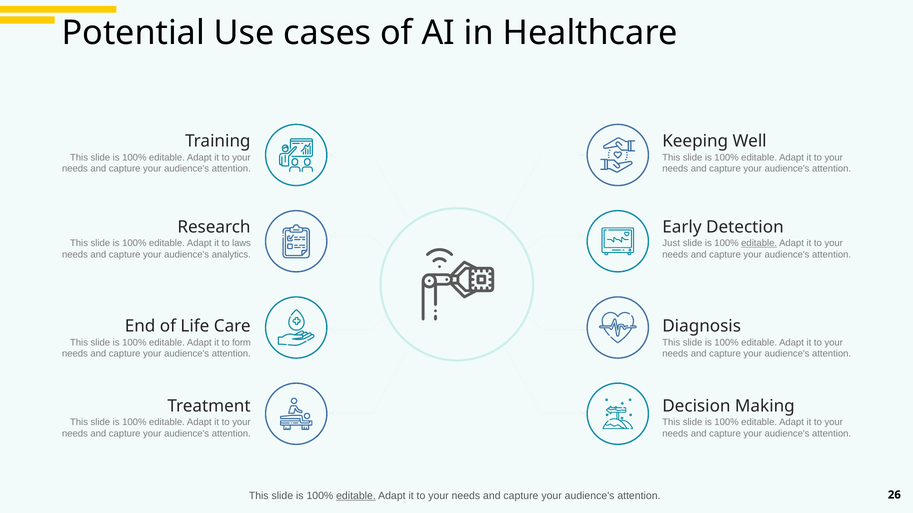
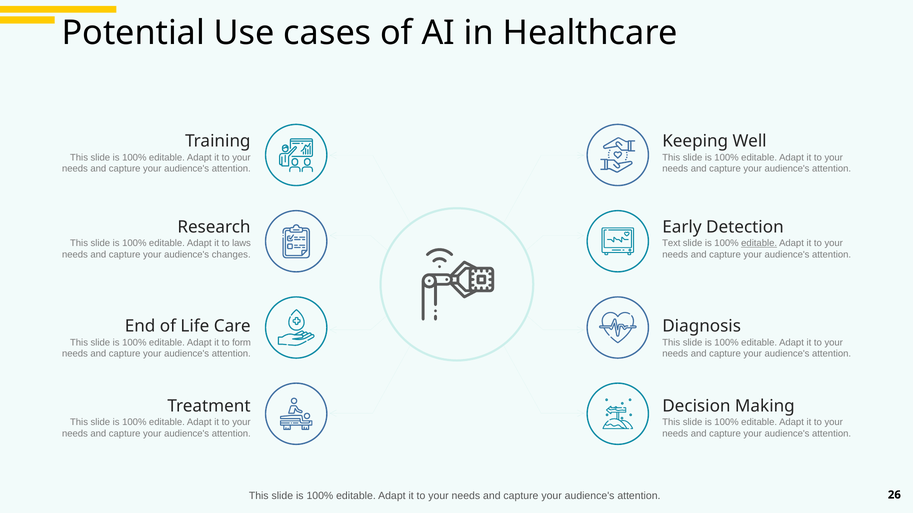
Just: Just -> Text
analytics: analytics -> changes
editable at (356, 496) underline: present -> none
